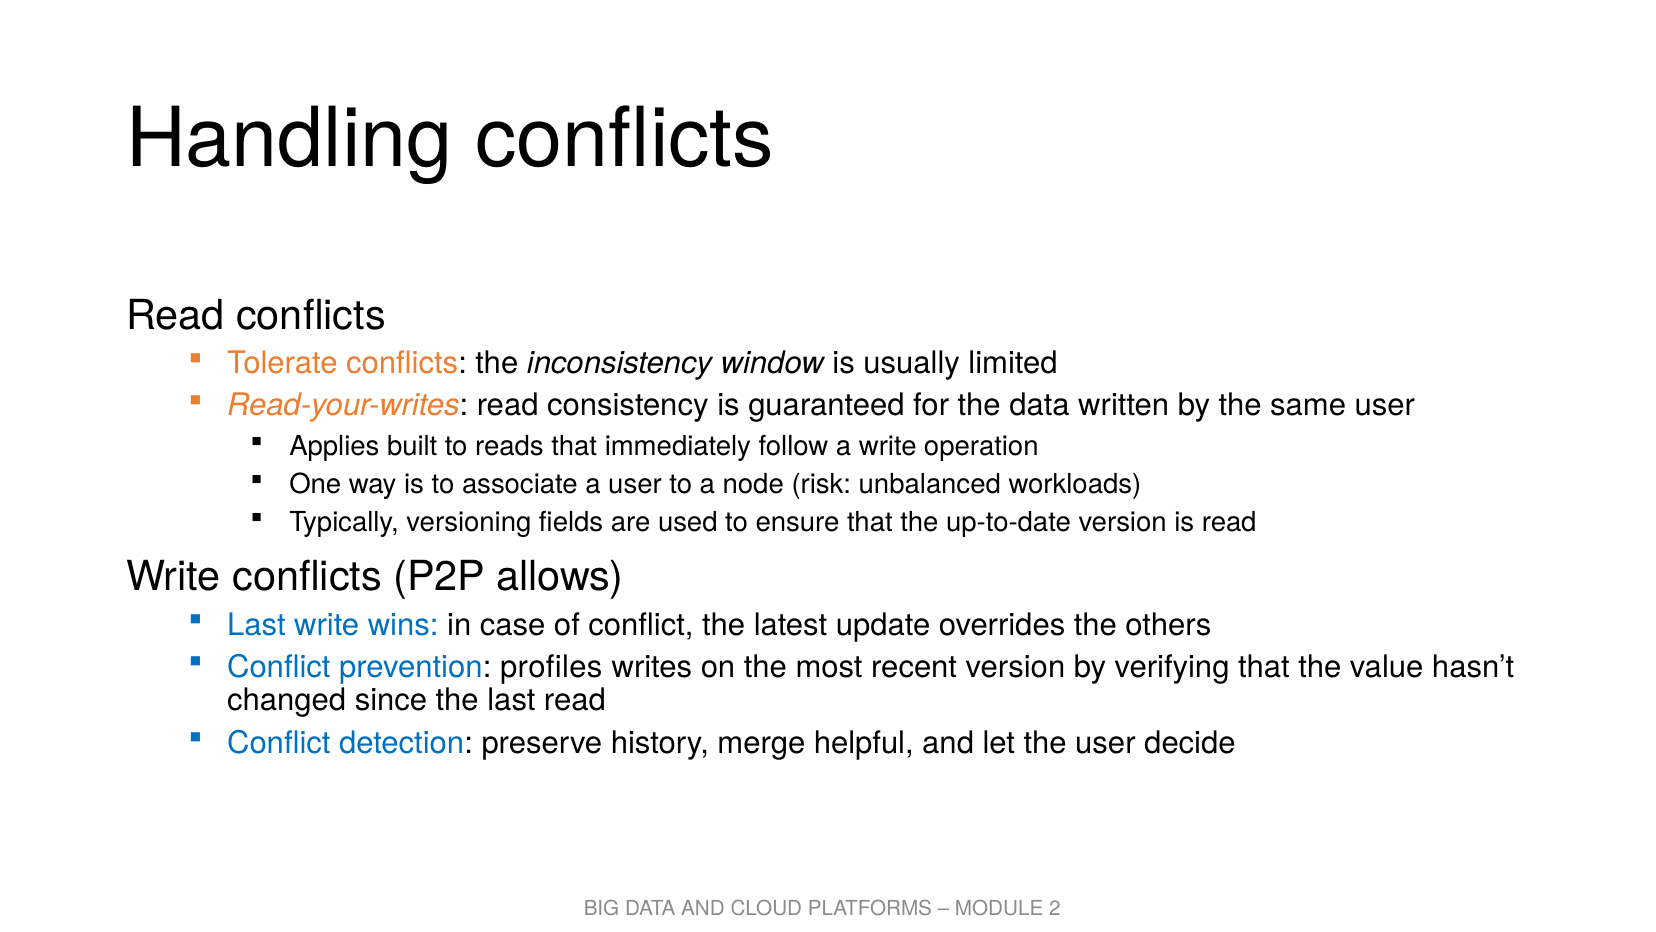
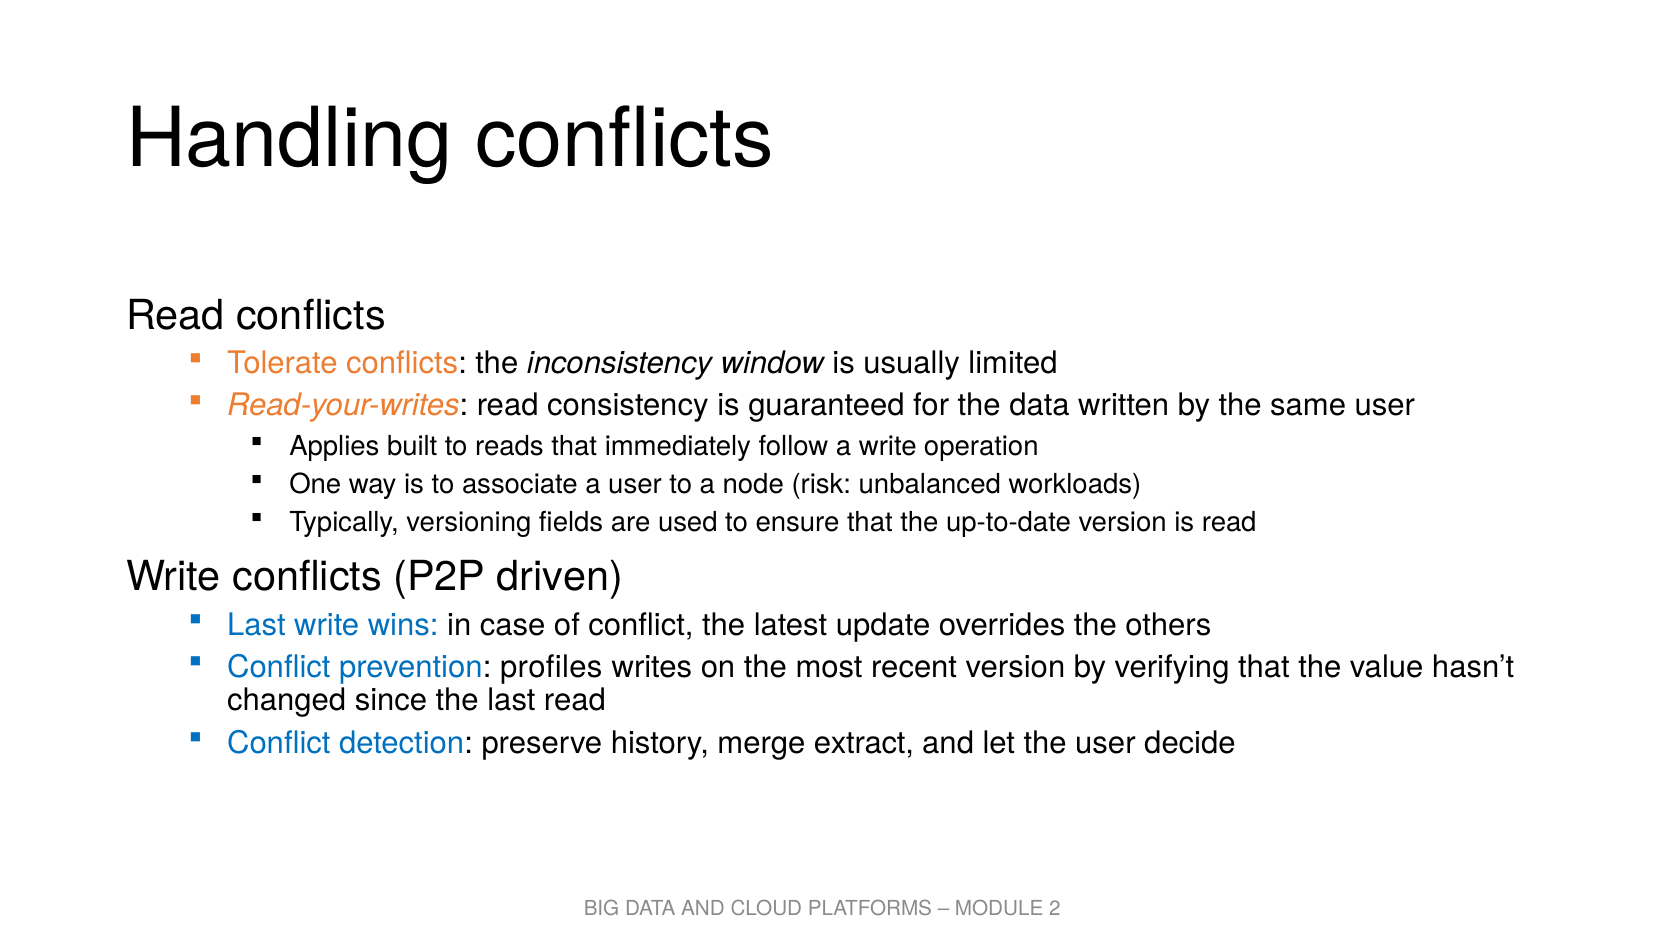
allows: allows -> driven
helpful: helpful -> extract
